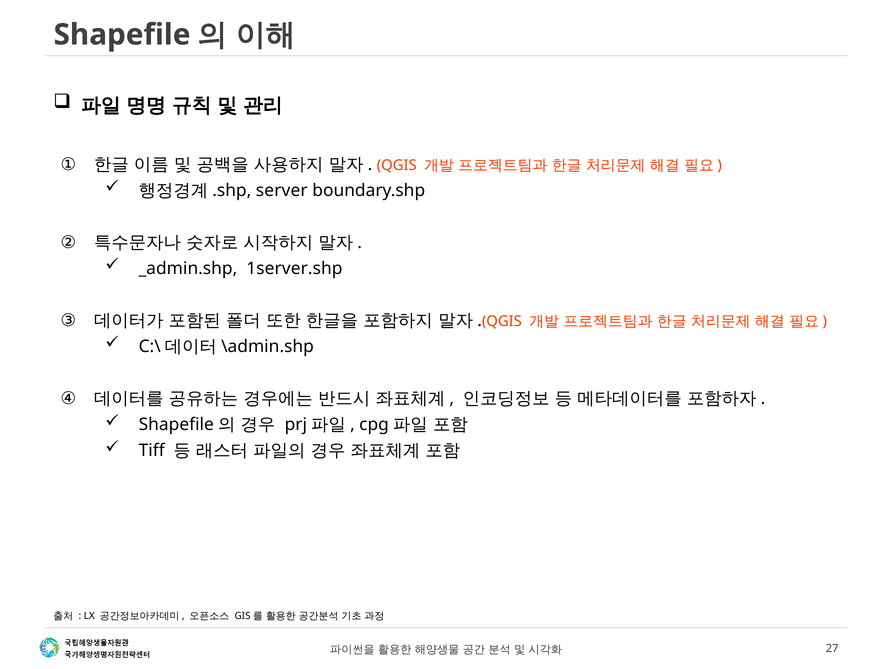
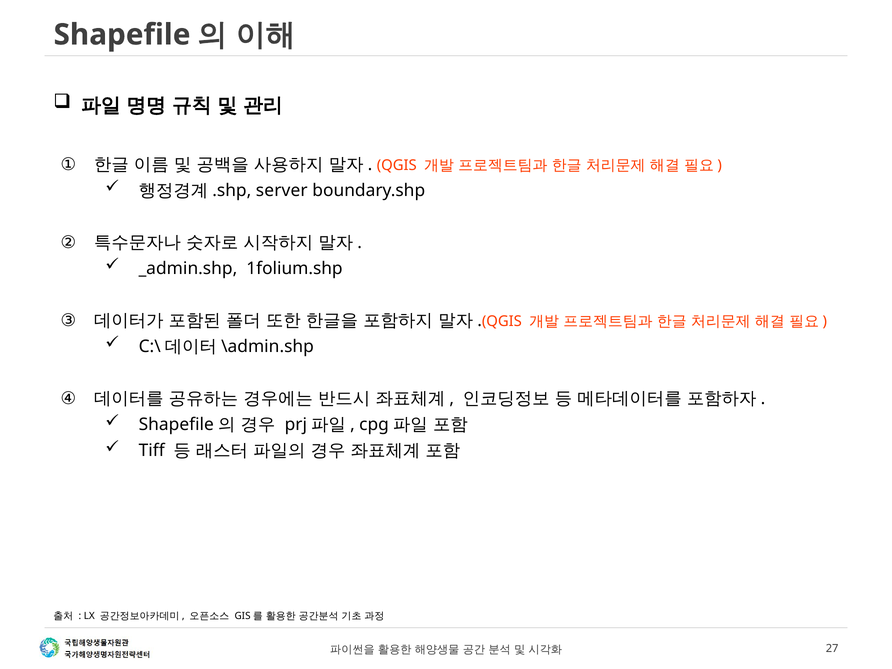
1server.shp: 1server.shp -> 1folium.shp
